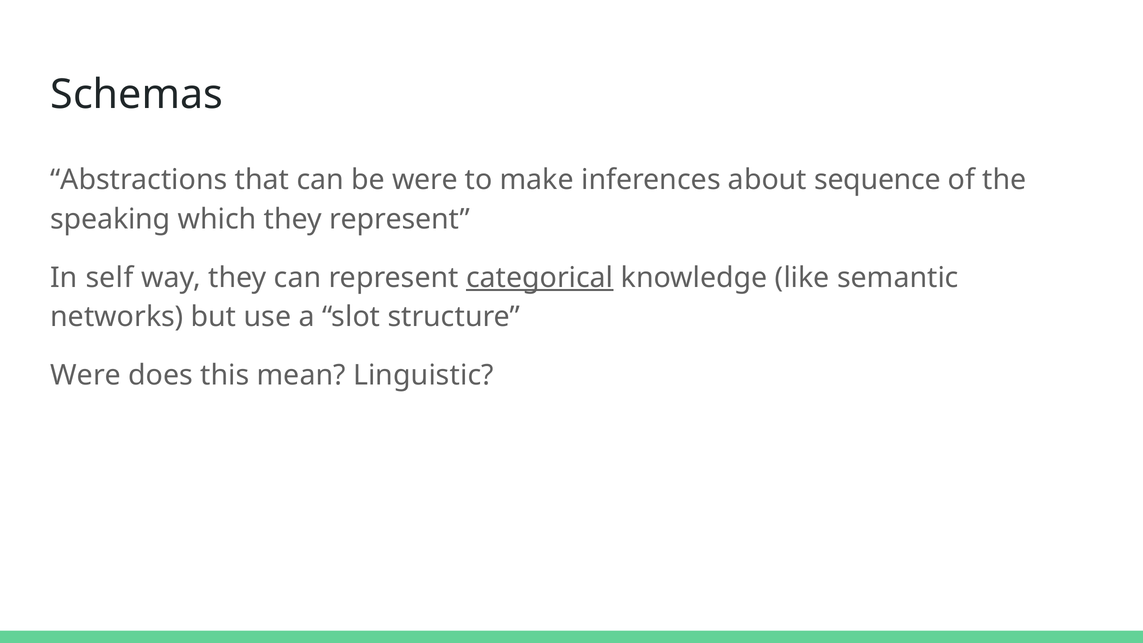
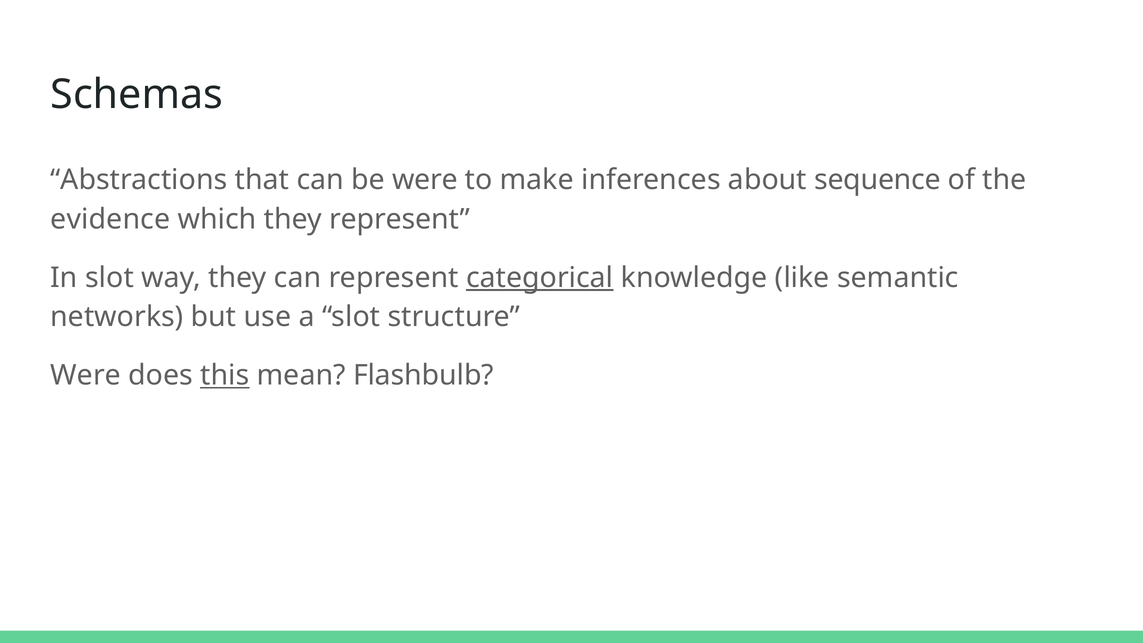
speaking: speaking -> evidence
In self: self -> slot
this underline: none -> present
Linguistic: Linguistic -> Flashbulb
